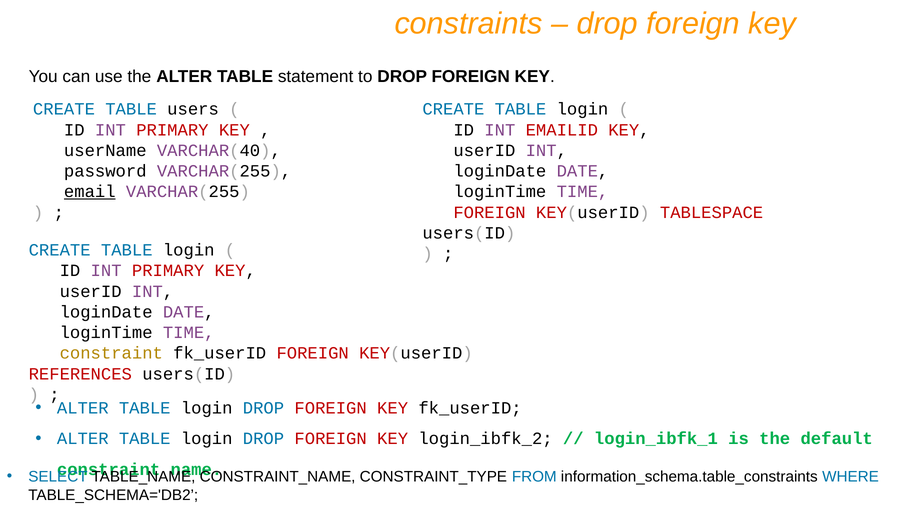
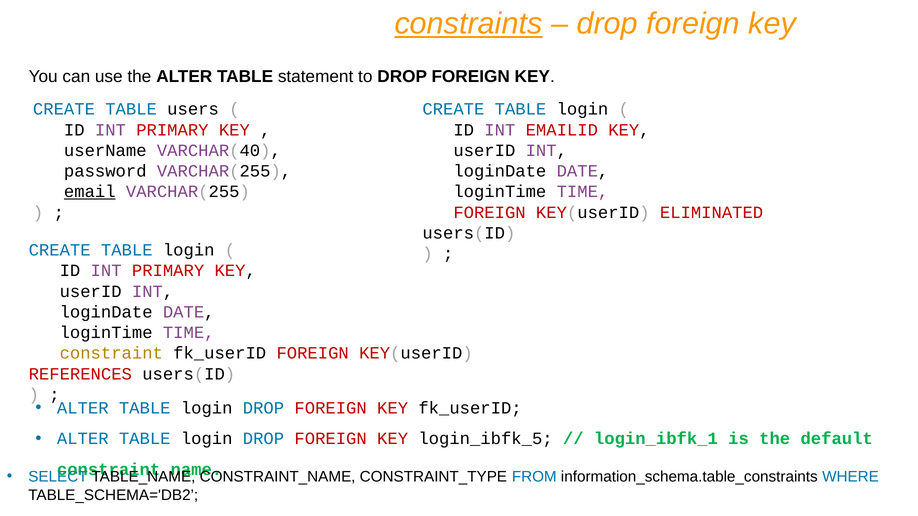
constraints underline: none -> present
TABLESPACE: TABLESPACE -> ELIMINATED
login_ibfk_2: login_ibfk_2 -> login_ibfk_5
